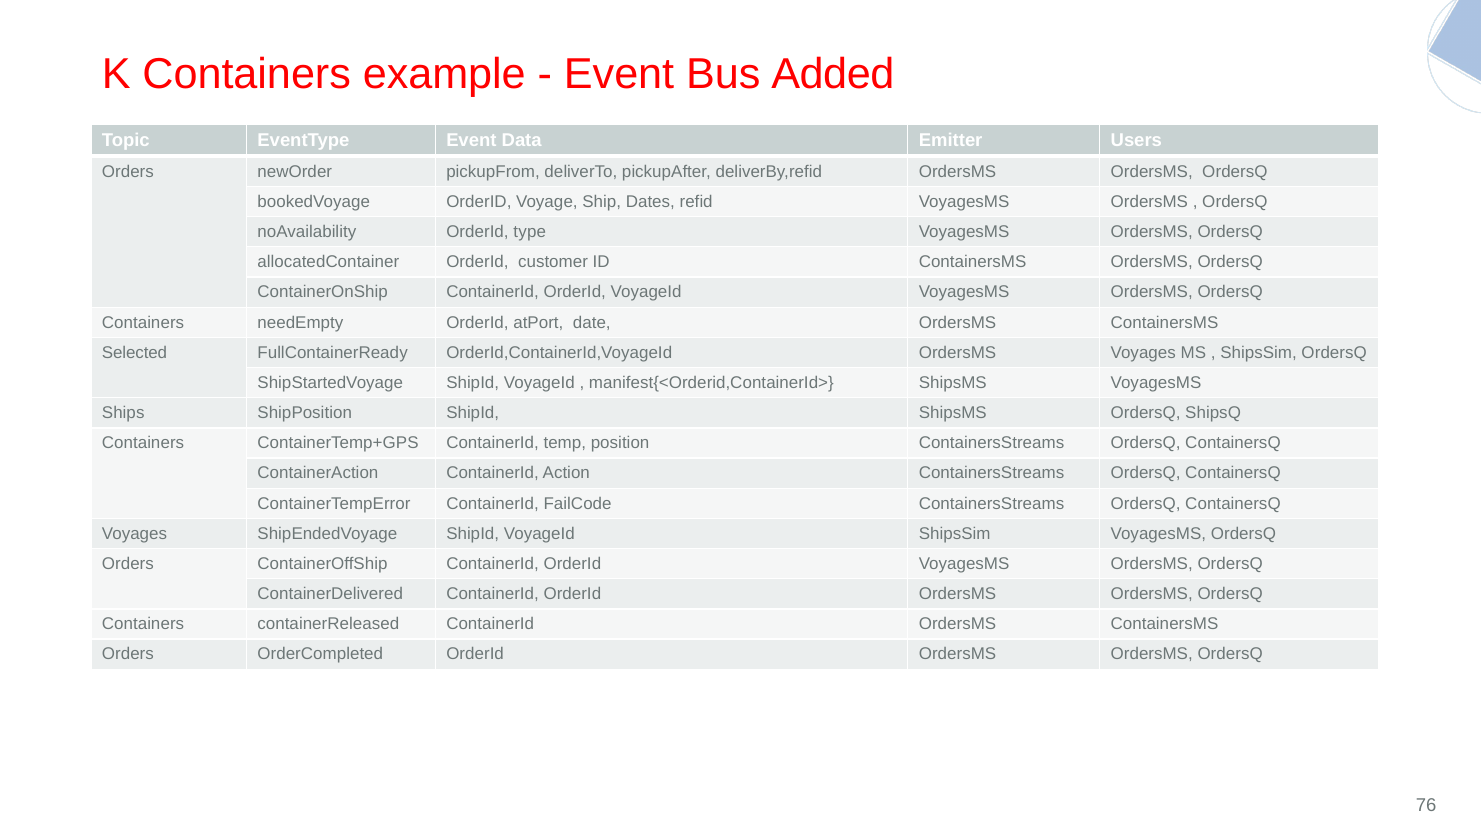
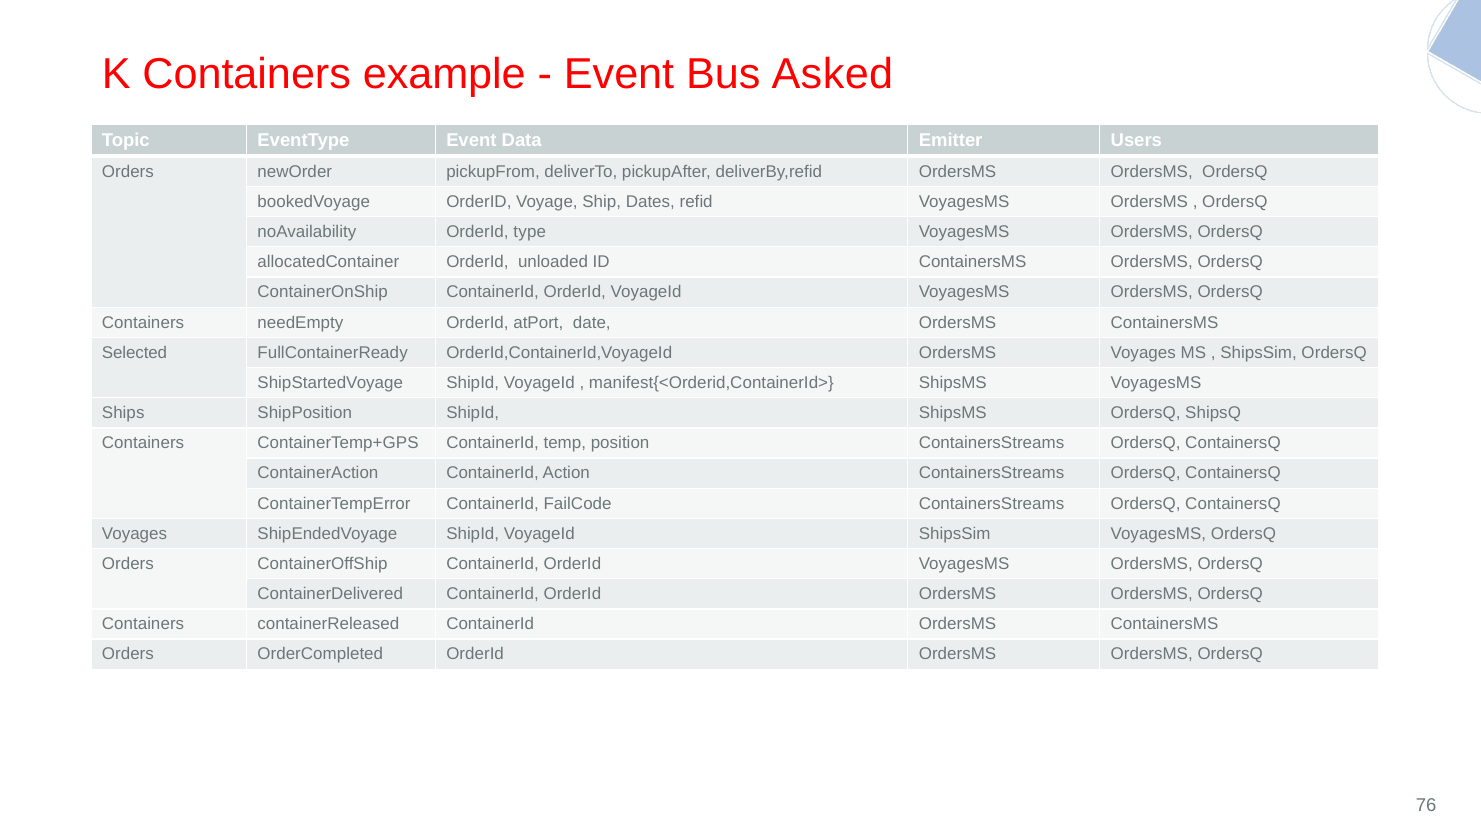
Added: Added -> Asked
customer: customer -> unloaded
